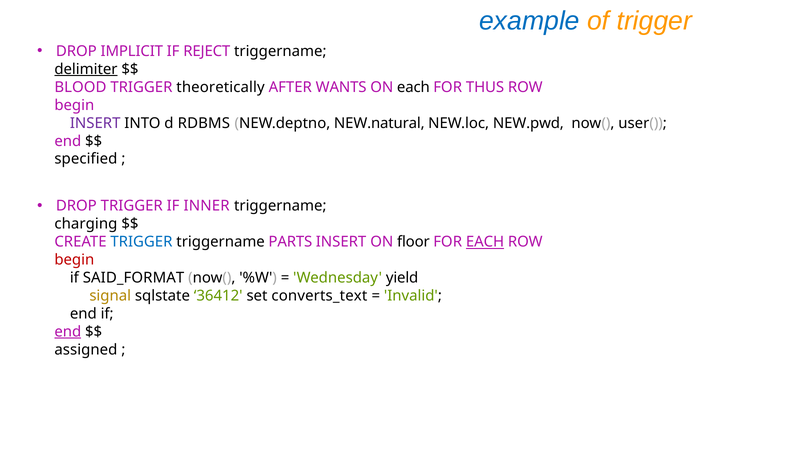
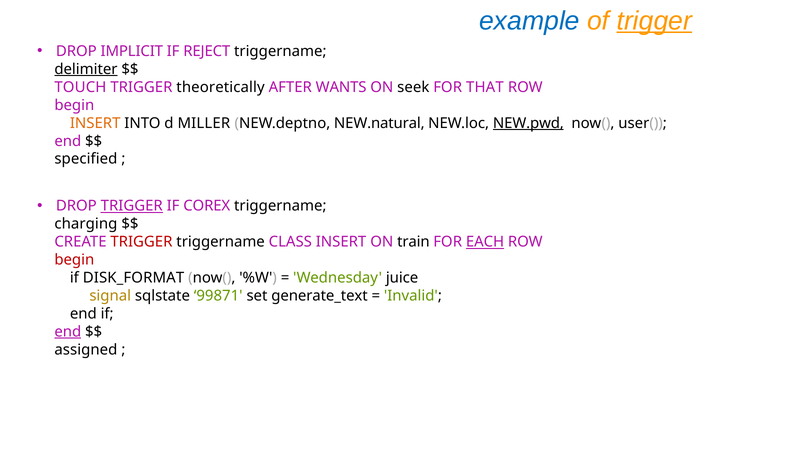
trigger at (654, 21) underline: none -> present
BLOOD: BLOOD -> TOUCH
ON each: each -> seek
THUS: THUS -> THAT
INSERT at (95, 123) colour: purple -> orange
RDBMS: RDBMS -> MILLER
NEW.pwd underline: none -> present
TRIGGER at (132, 206) underline: none -> present
INNER: INNER -> COREX
TRIGGER at (141, 242) colour: blue -> red
PARTS: PARTS -> CLASS
floor: floor -> train
SAID_FORMAT: SAID_FORMAT -> DISK_FORMAT
yield: yield -> juice
36412: 36412 -> 99871
converts_text: converts_text -> generate_text
